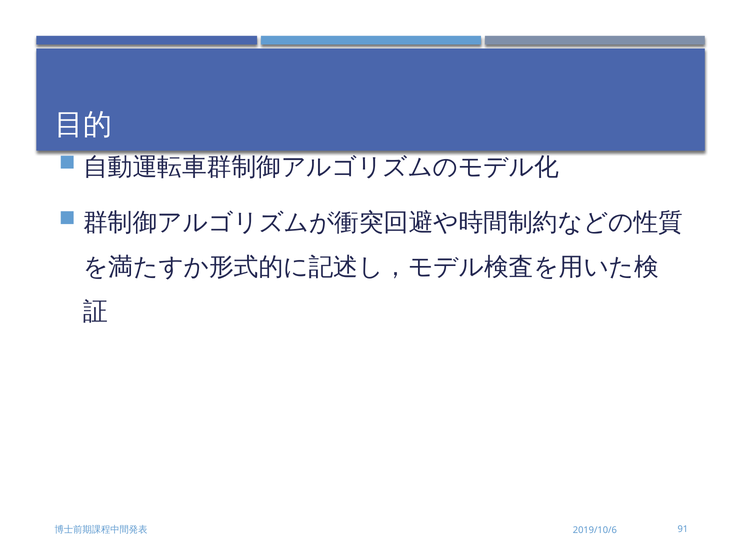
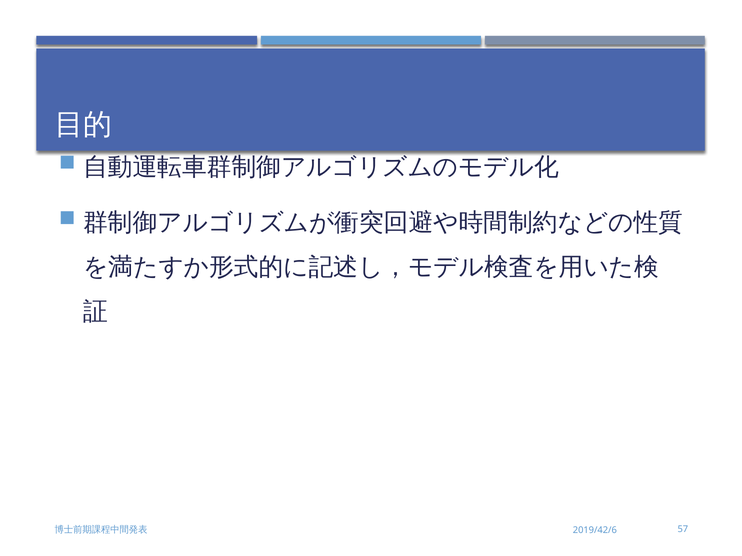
91: 91 -> 57
2019/10/6: 2019/10/6 -> 2019/42/6
